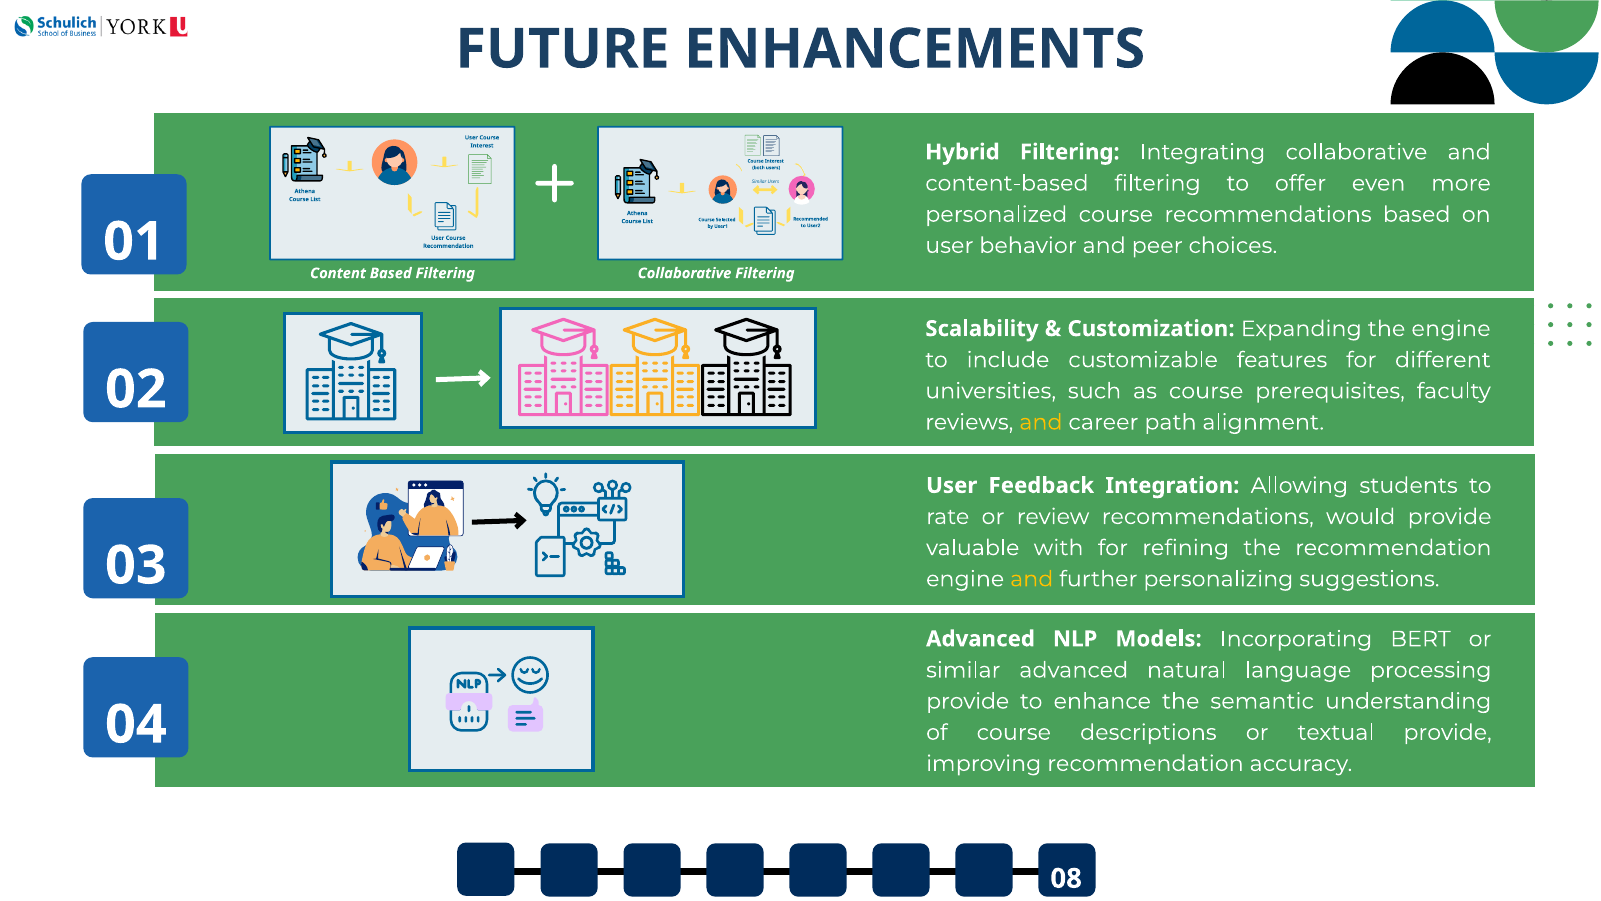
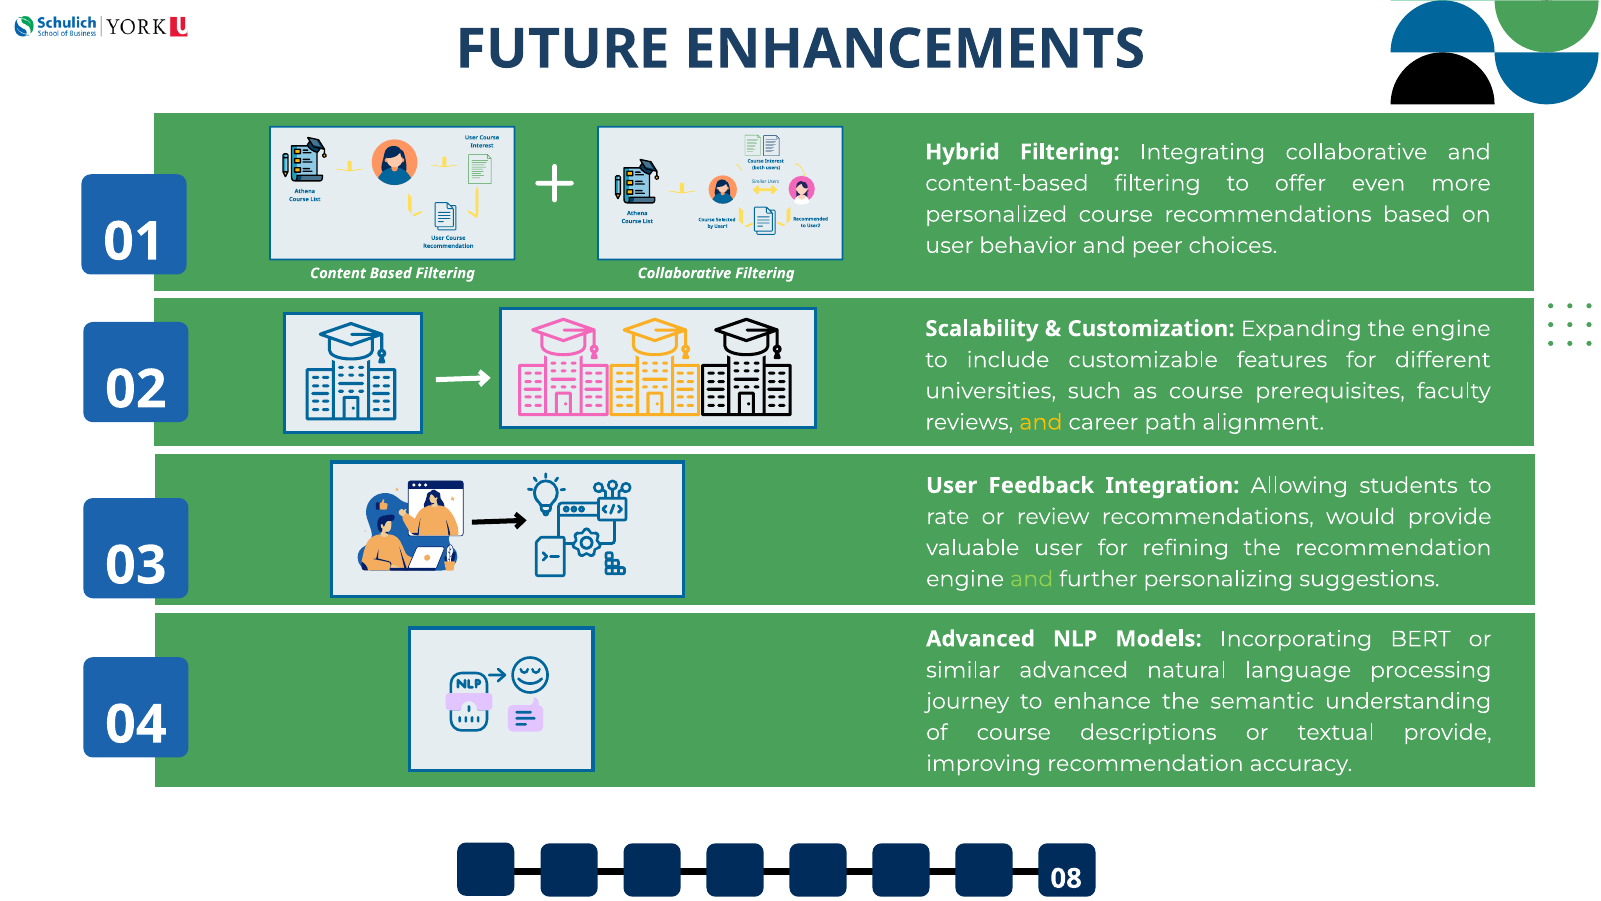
valuable with: with -> user
and at (1032, 579) colour: yellow -> light green
provide at (968, 701): provide -> journey
